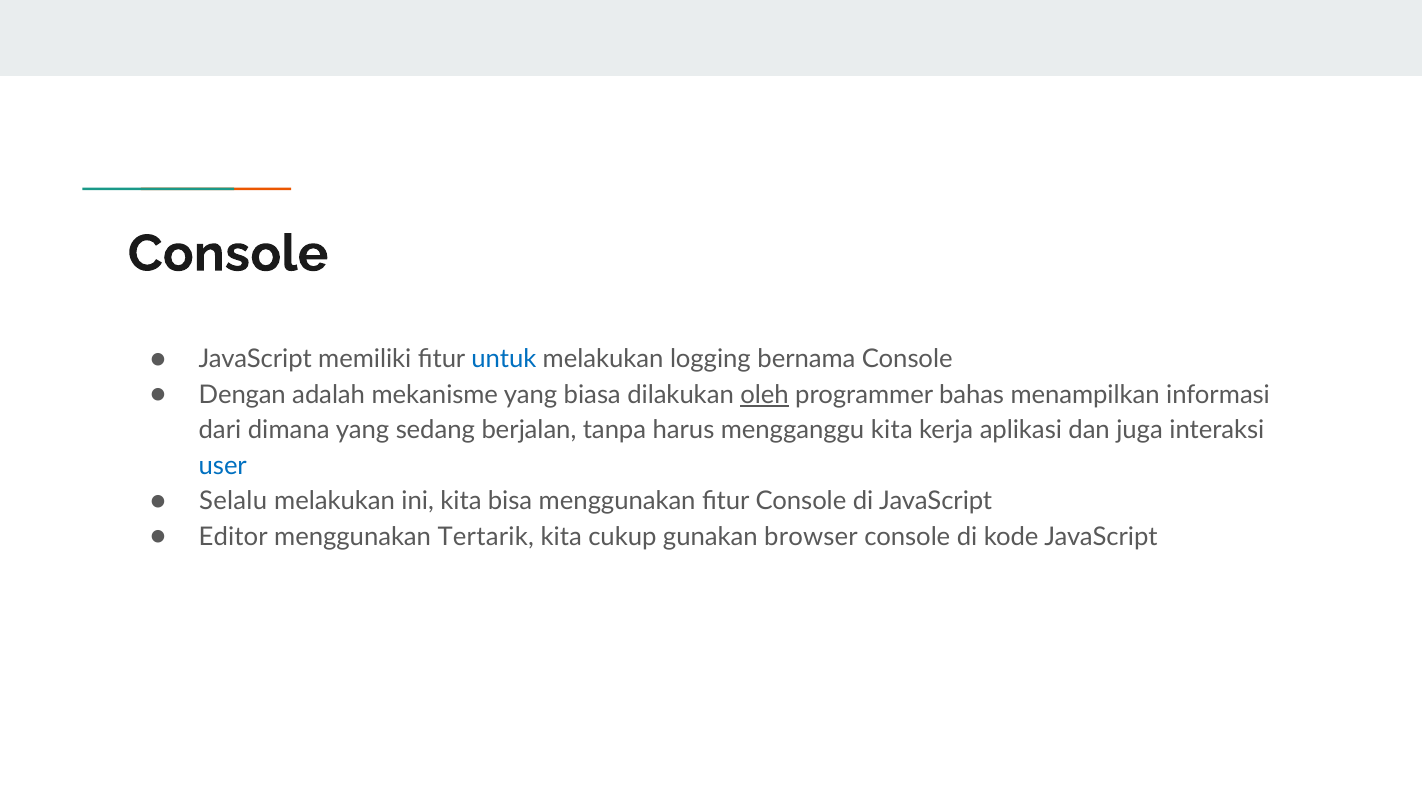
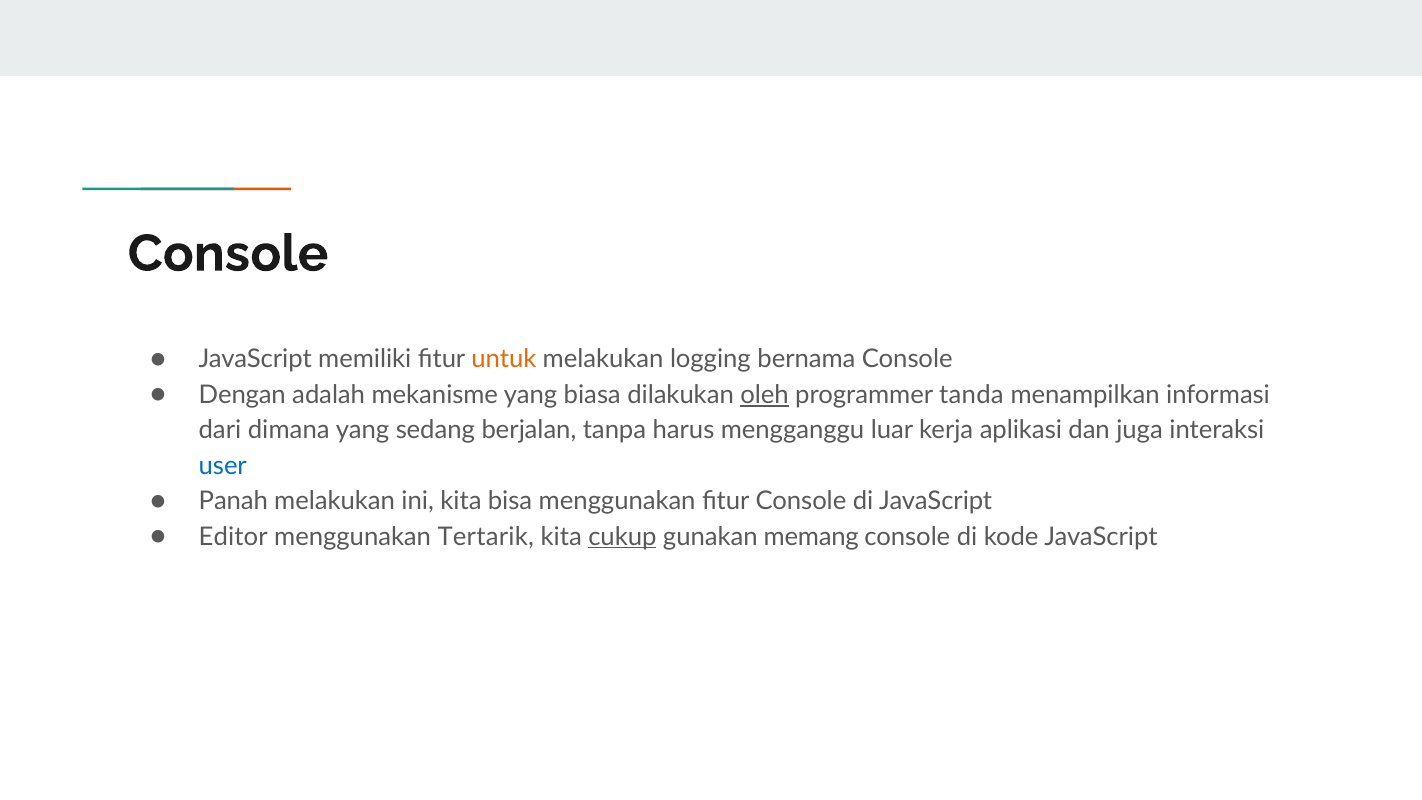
untuk colour: blue -> orange
bahas: bahas -> tanda
mengganggu kita: kita -> luar
Selalu: Selalu -> Panah
cukup underline: none -> present
browser: browser -> memang
